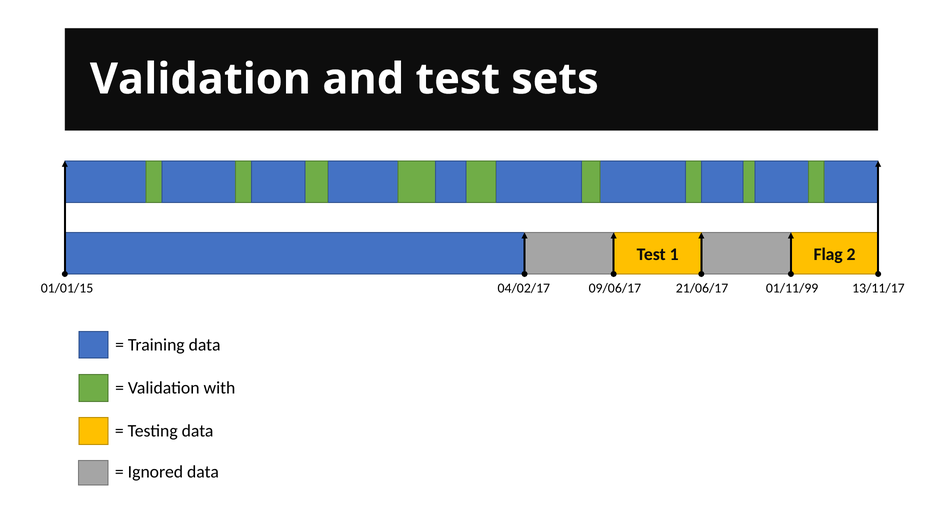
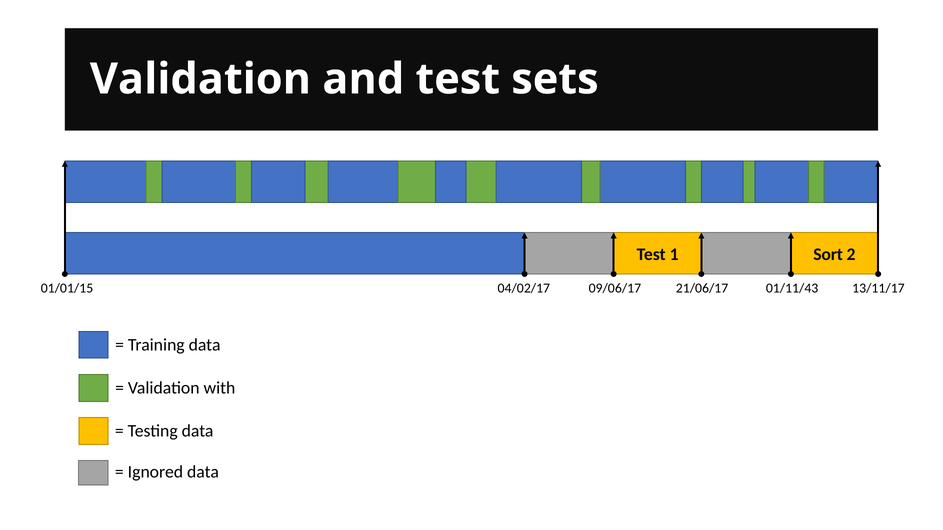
Flag: Flag -> Sort
01/11/99: 01/11/99 -> 01/11/43
